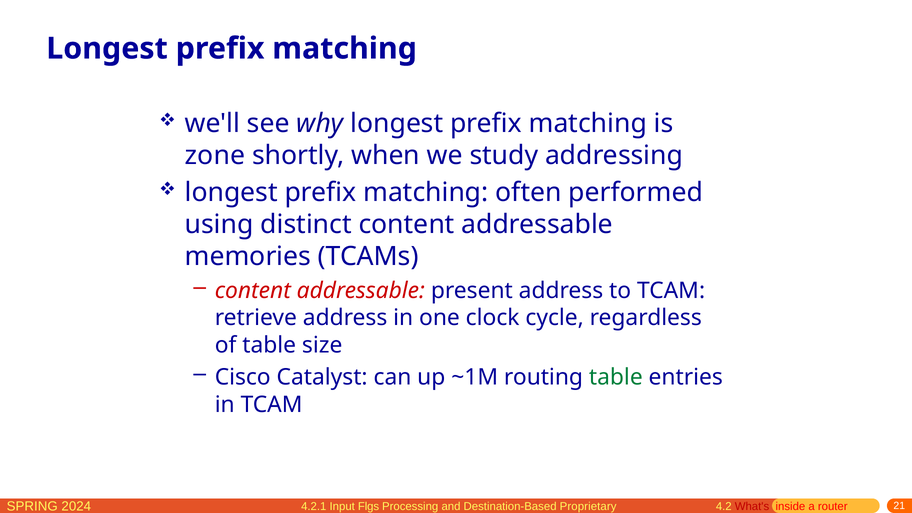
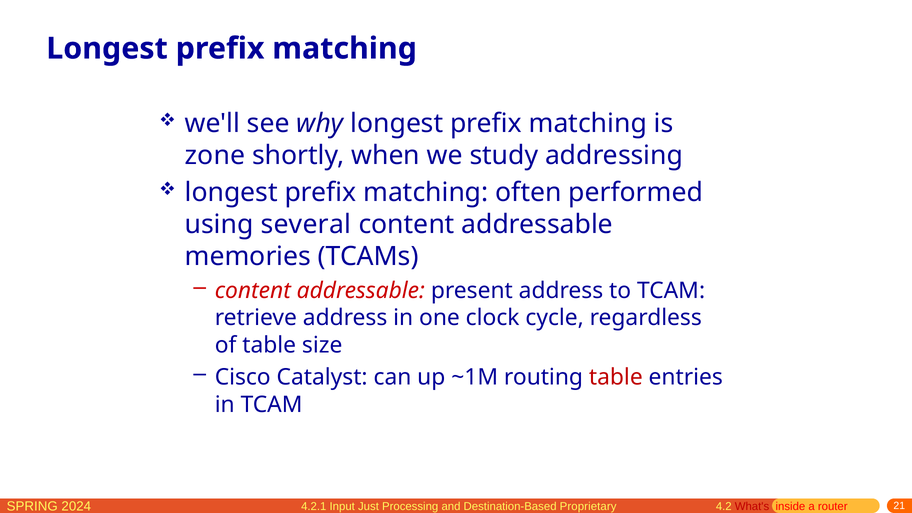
distinct: distinct -> several
table at (616, 377) colour: green -> red
Flgs: Flgs -> Just
